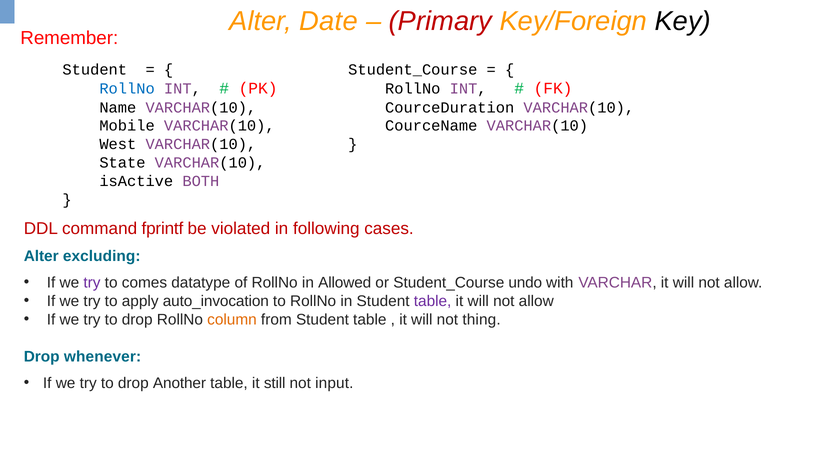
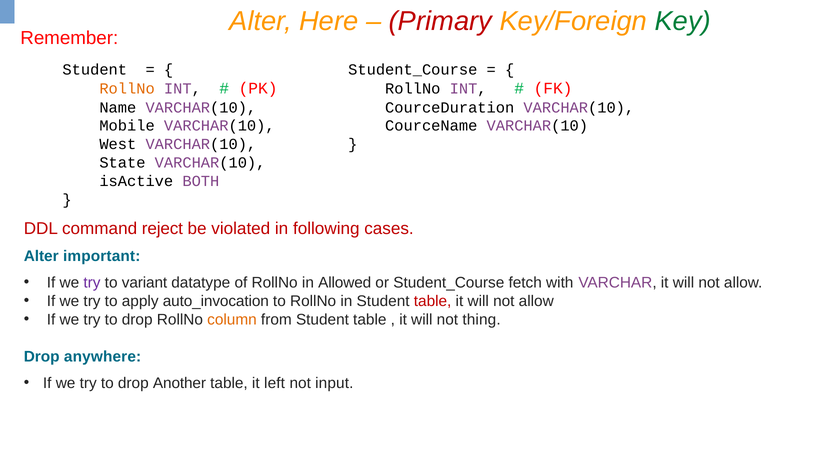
Date: Date -> Here
Key colour: black -> green
RollNo at (127, 89) colour: blue -> orange
fprintf: fprintf -> reject
excluding: excluding -> important
comes: comes -> variant
undo: undo -> fetch
table at (433, 301) colour: purple -> red
whenever: whenever -> anywhere
still: still -> left
